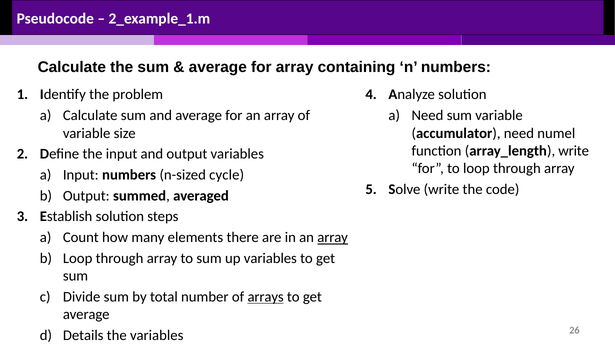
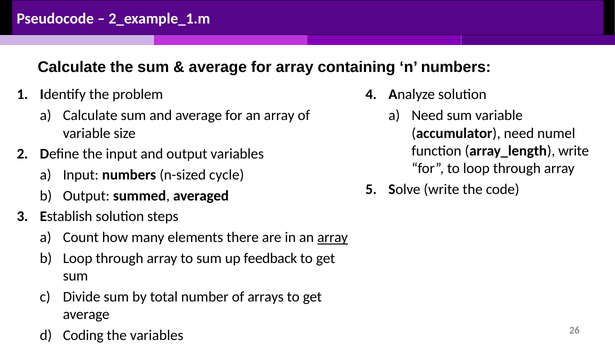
up variables: variables -> feedback
arrays underline: present -> none
Details: Details -> Coding
